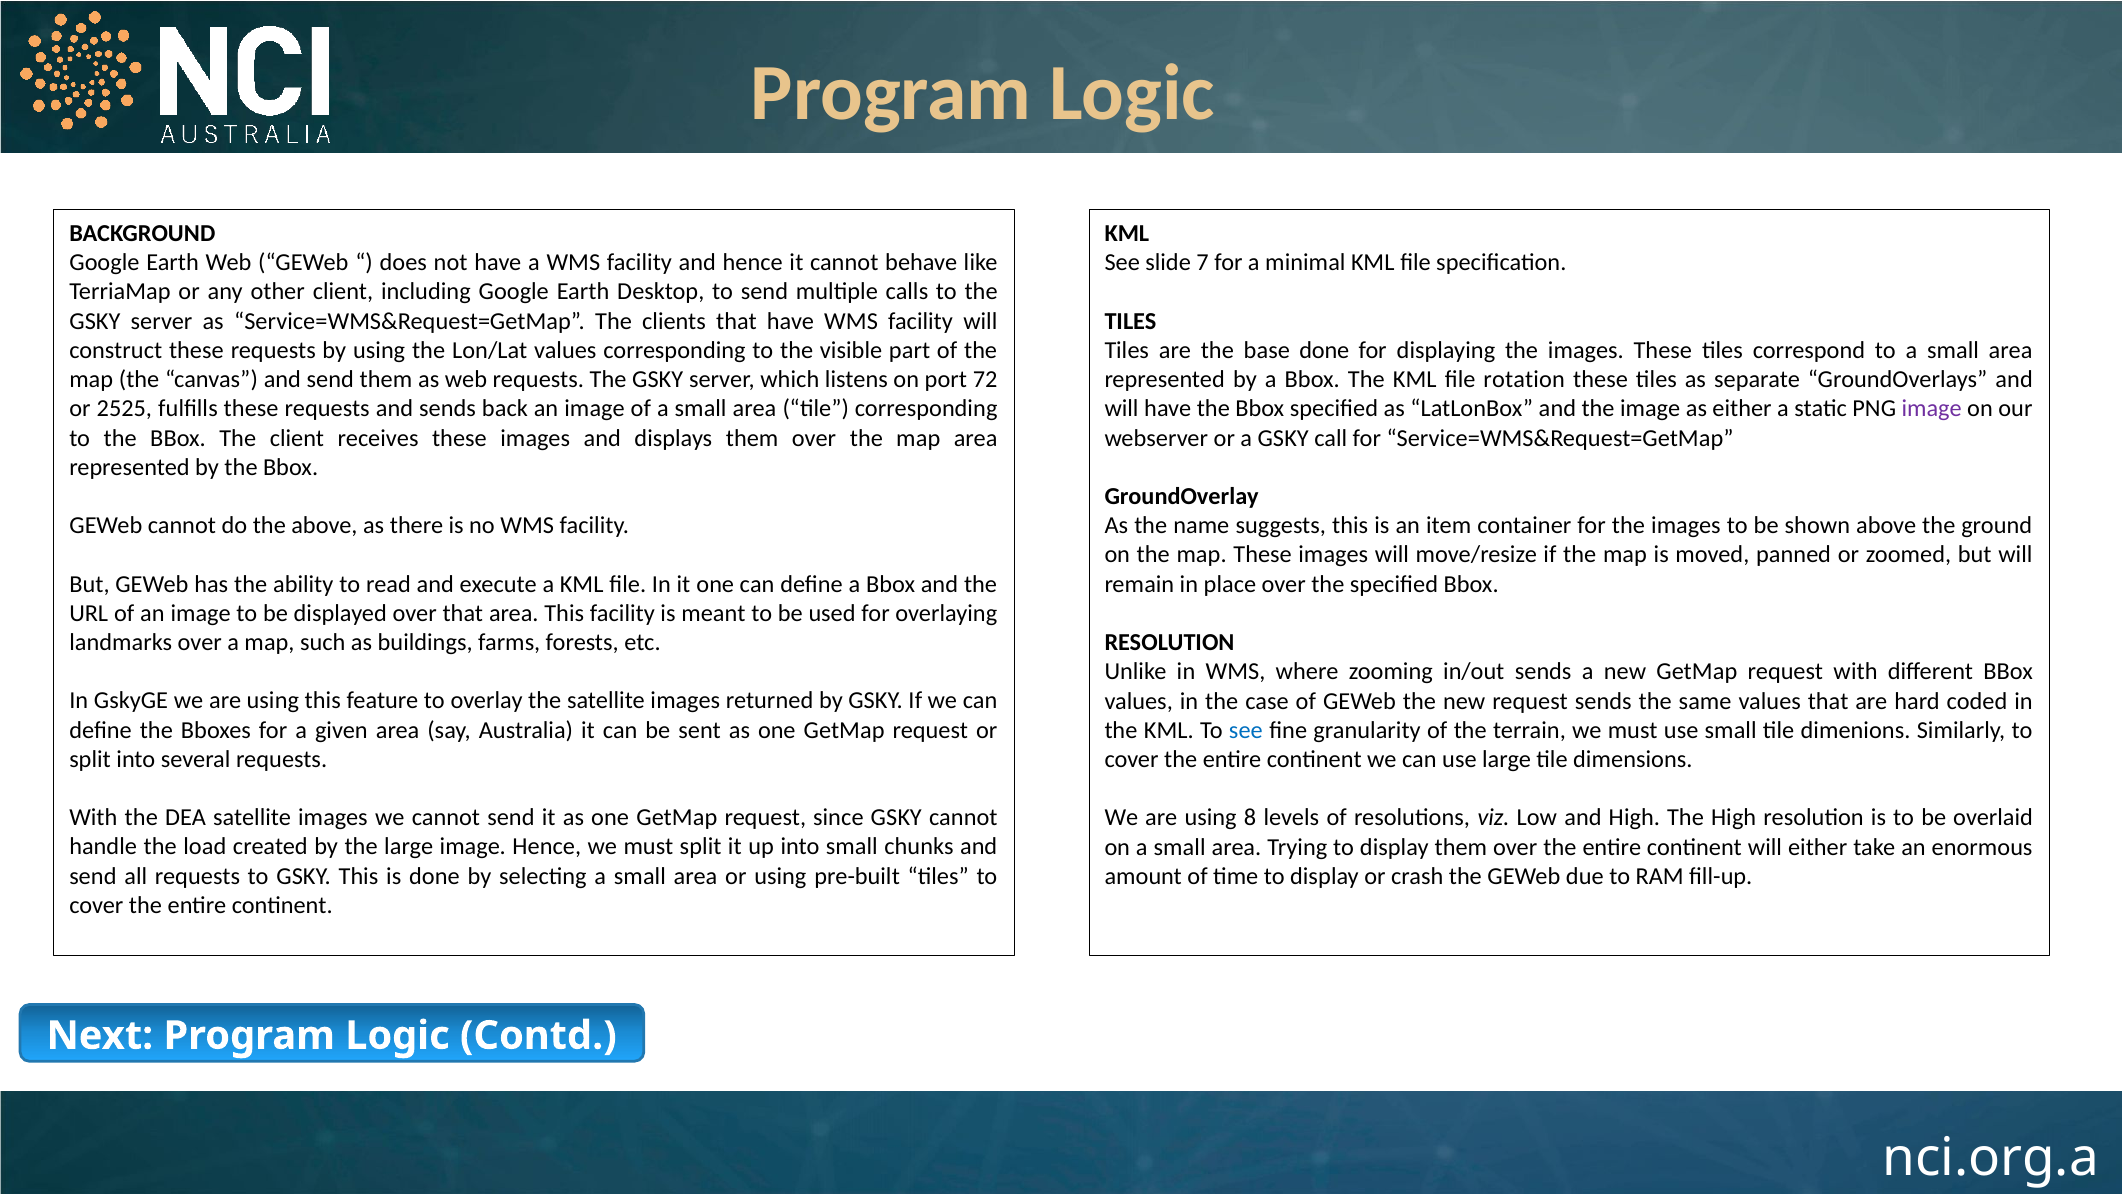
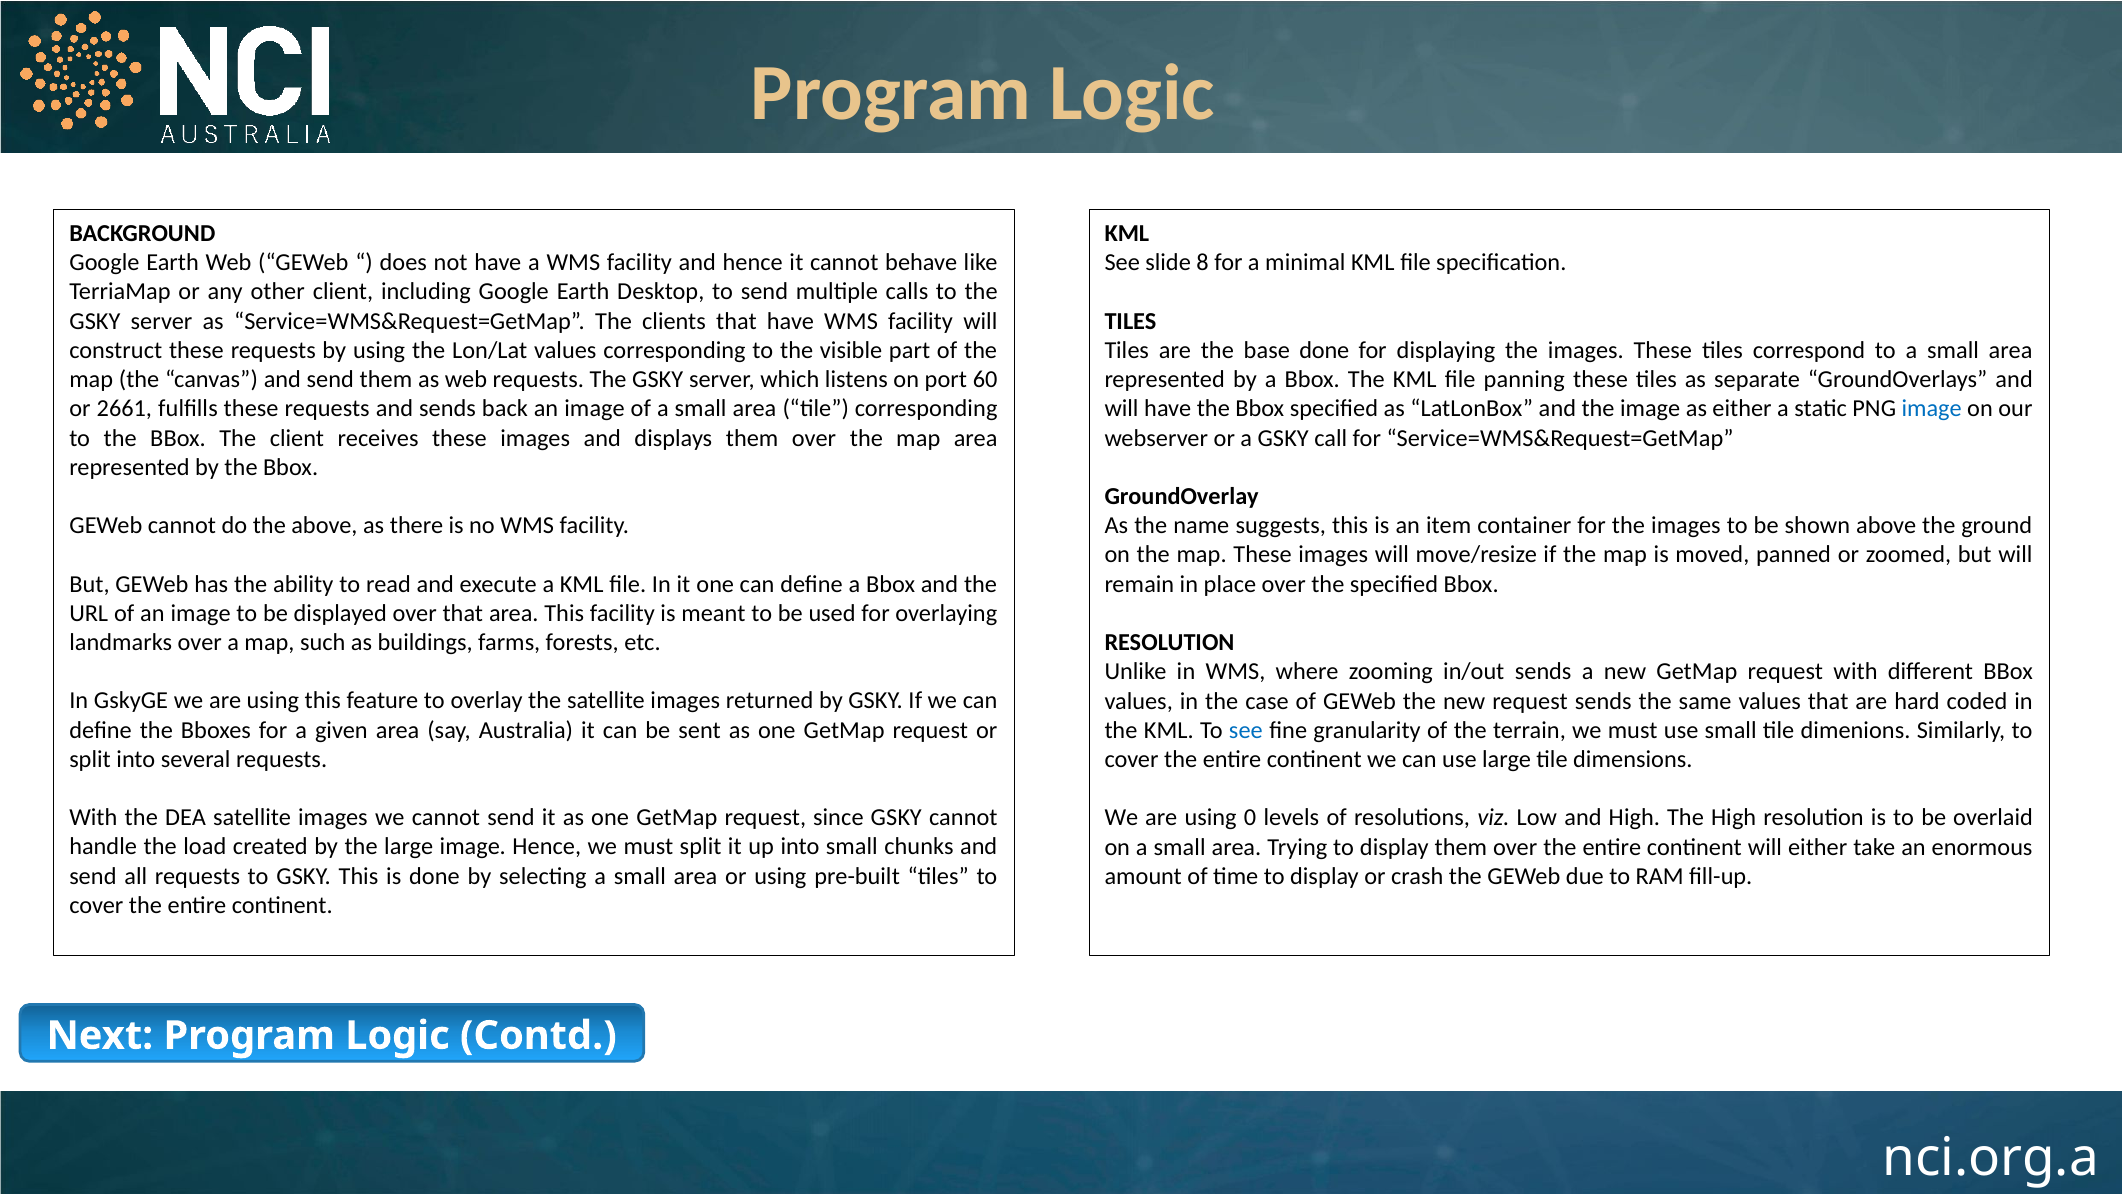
7: 7 -> 8
72: 72 -> 60
rotation: rotation -> panning
2525: 2525 -> 2661
image at (1932, 409) colour: purple -> blue
8: 8 -> 0
